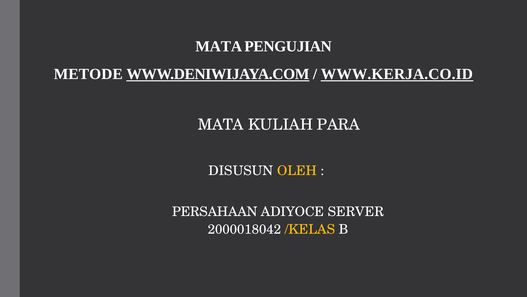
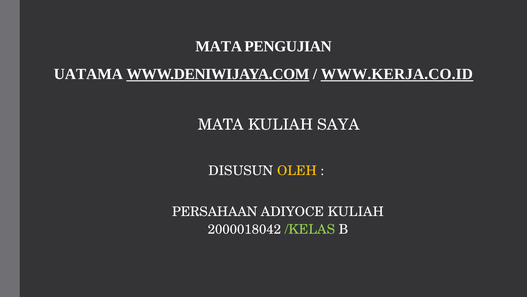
METODE: METODE -> UATAMA
PARA: PARA -> SAYA
ADIYOCE SERVER: SERVER -> KULIAH
/KELAS colour: yellow -> light green
